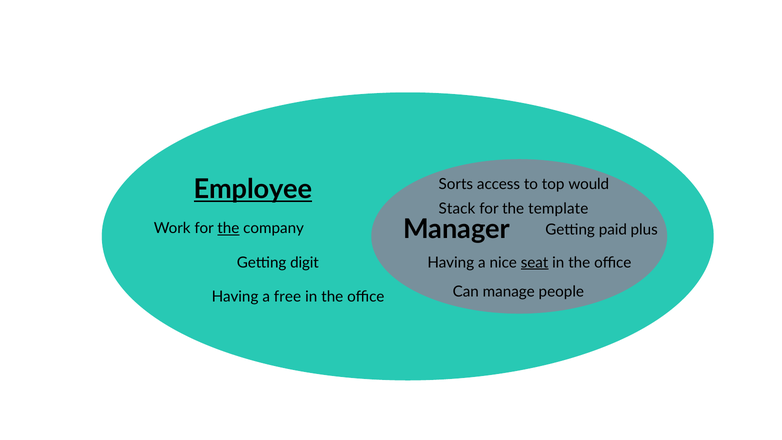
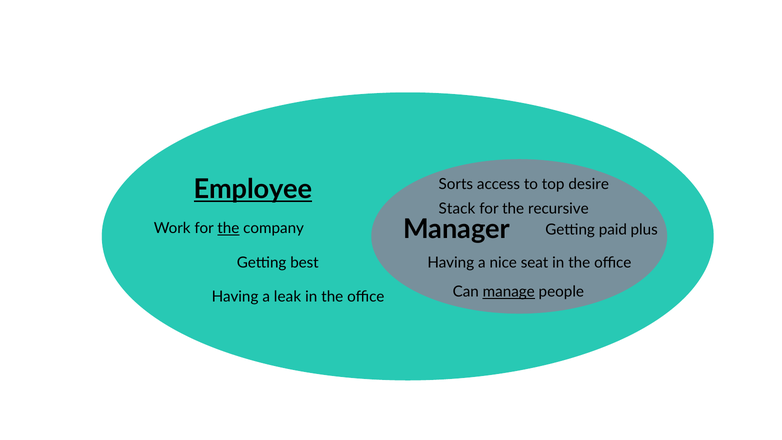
would: would -> desire
template: template -> recursive
digit: digit -> best
seat underline: present -> none
manage underline: none -> present
free: free -> leak
